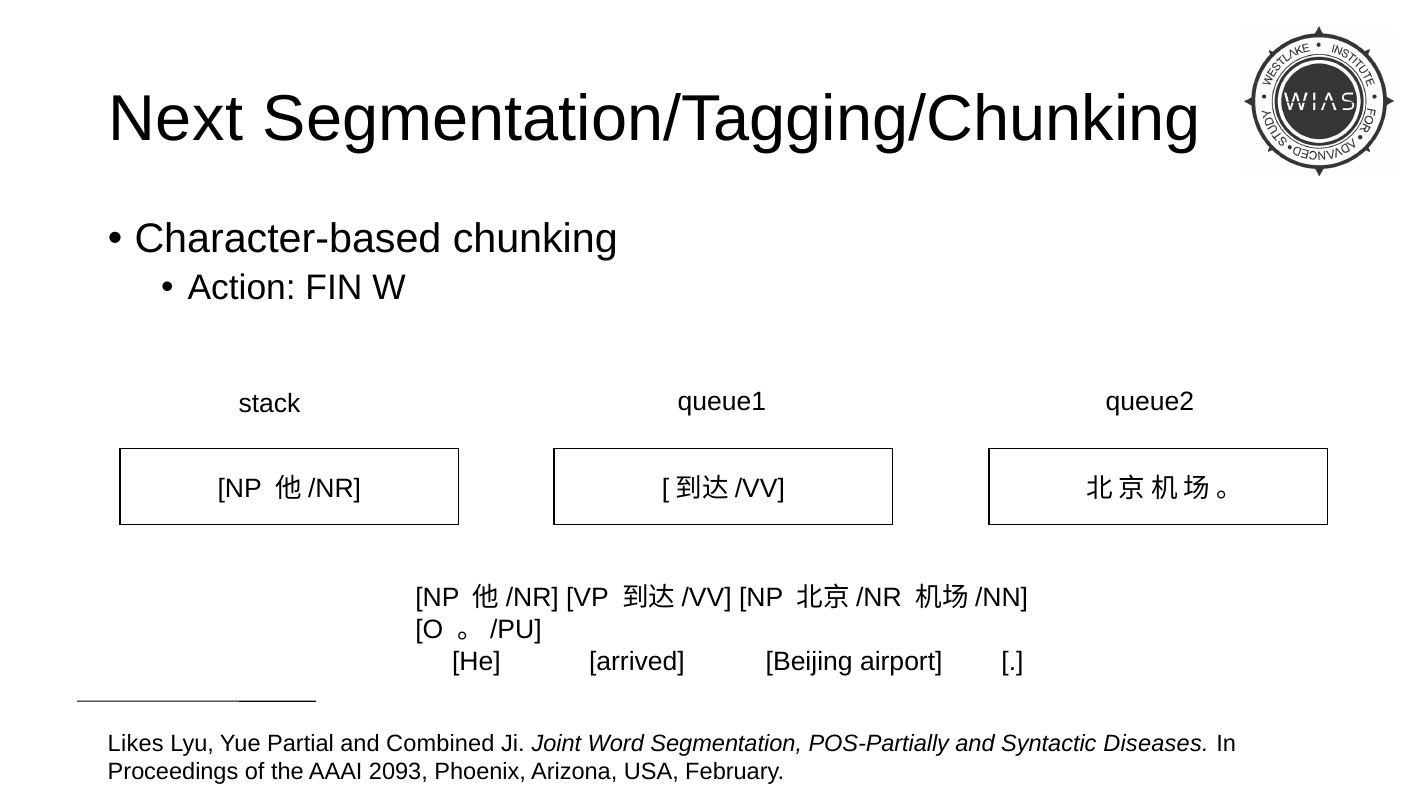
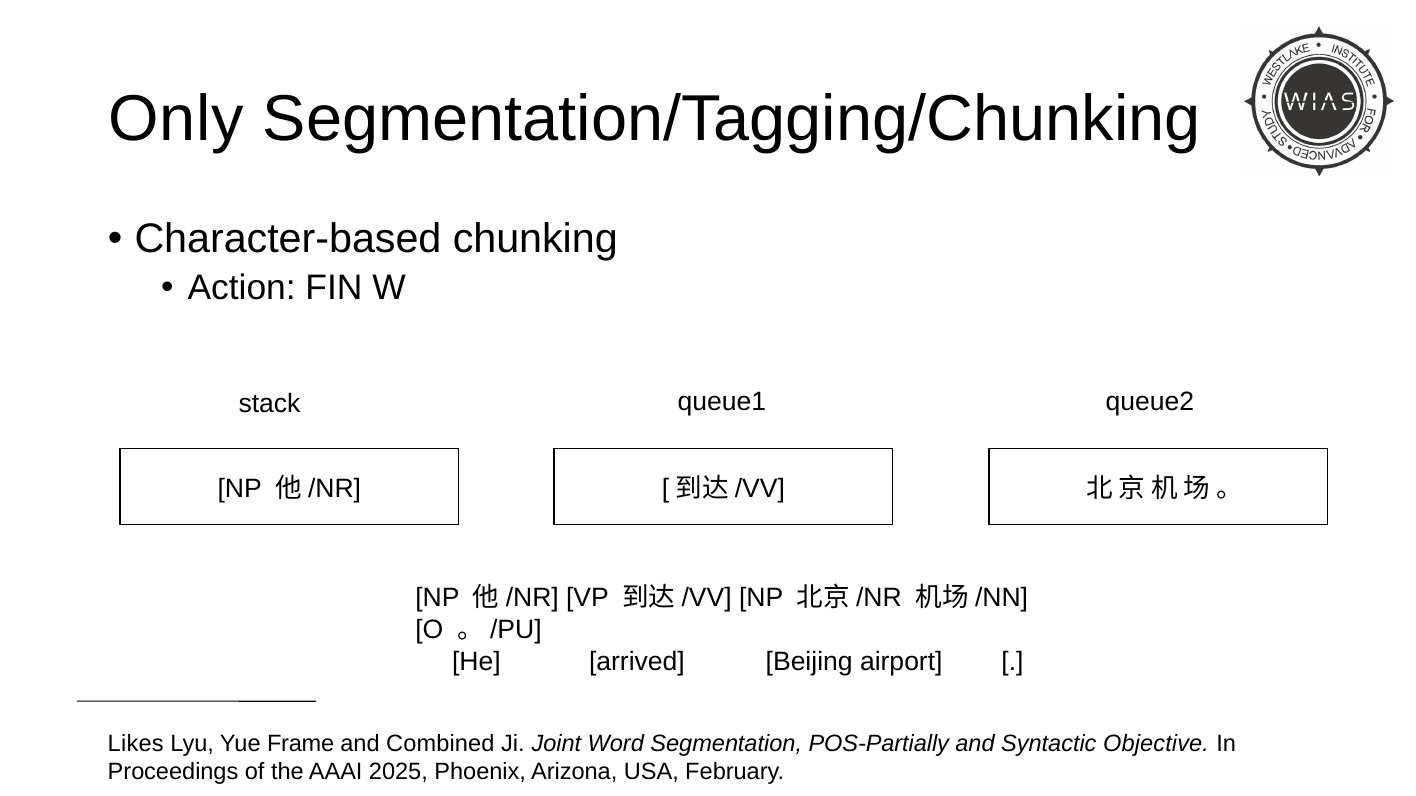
Next: Next -> Only
Partial: Partial -> Frame
Diseases: Diseases -> Objective
2093: 2093 -> 2025
